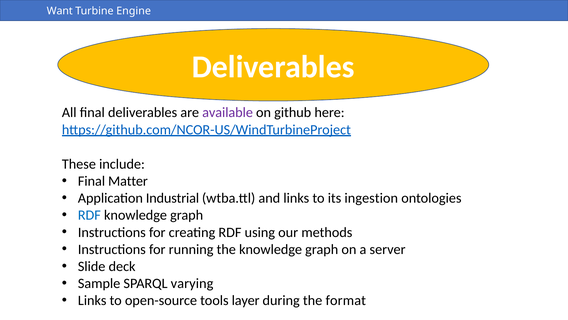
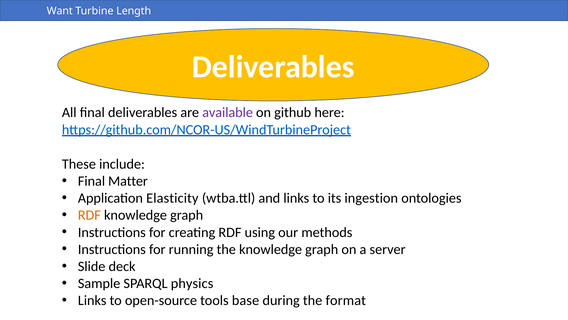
Engine: Engine -> Length
Industrial: Industrial -> Elasticity
RDF at (89, 215) colour: blue -> orange
varying: varying -> physics
layer: layer -> base
